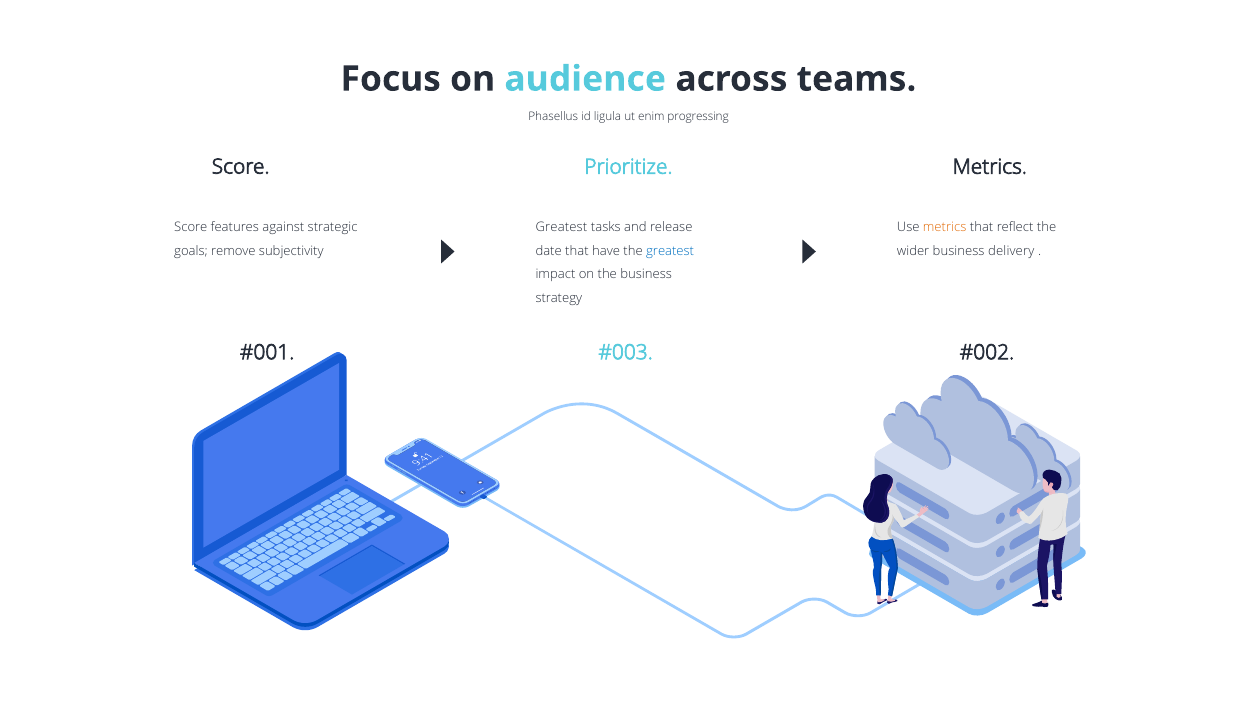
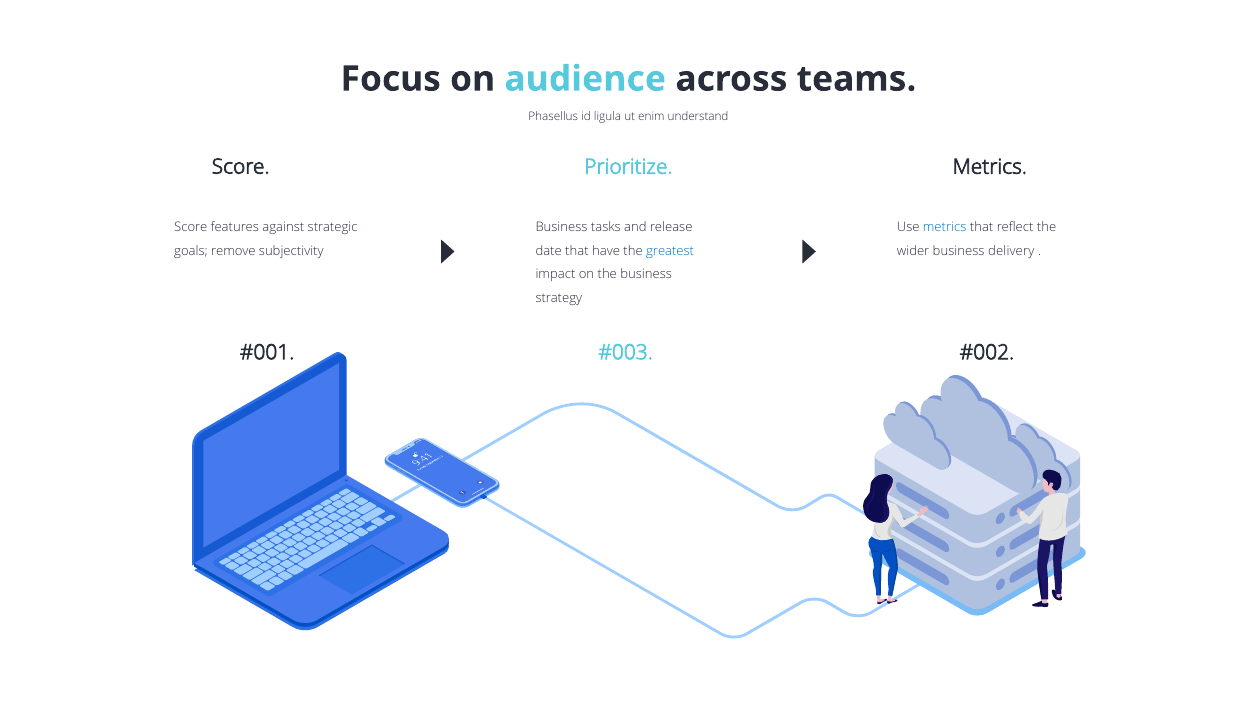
progressing: progressing -> understand
Greatest at (561, 227): Greatest -> Business
metrics at (945, 227) colour: orange -> blue
